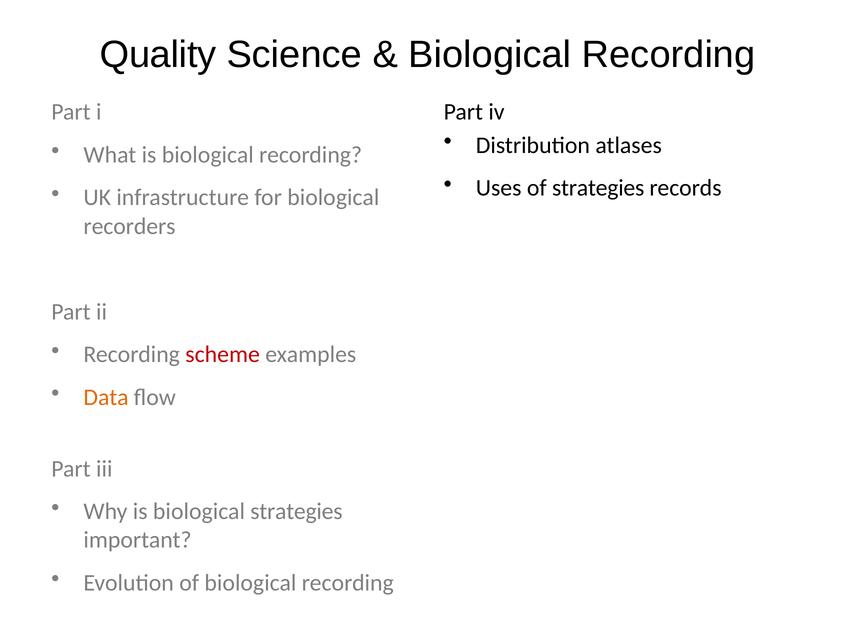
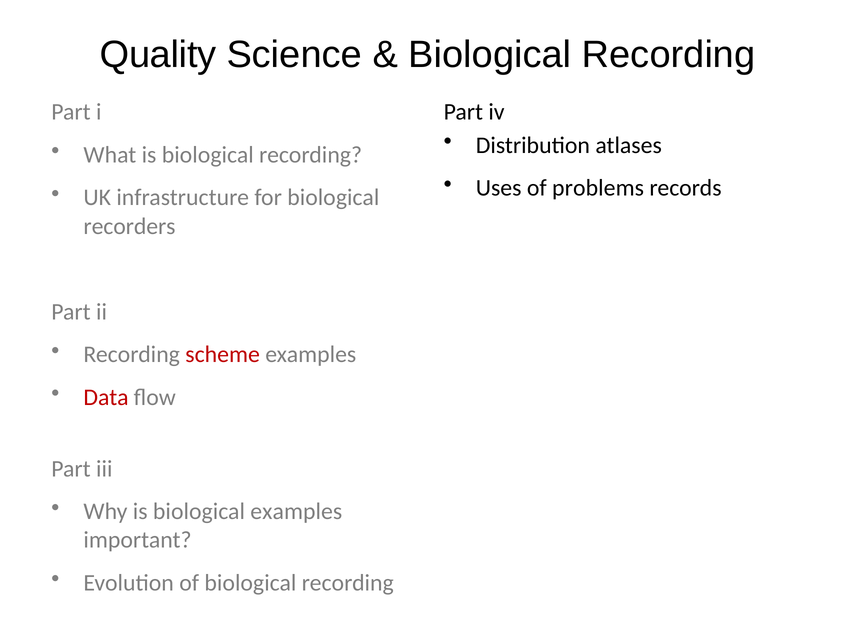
of strategies: strategies -> problems
Data colour: orange -> red
biological strategies: strategies -> examples
